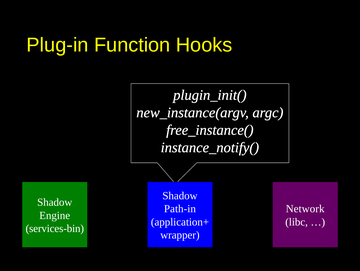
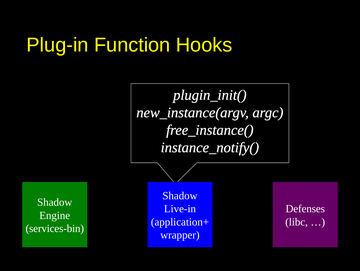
Path-in: Path-in -> Live-in
Network: Network -> Defenses
